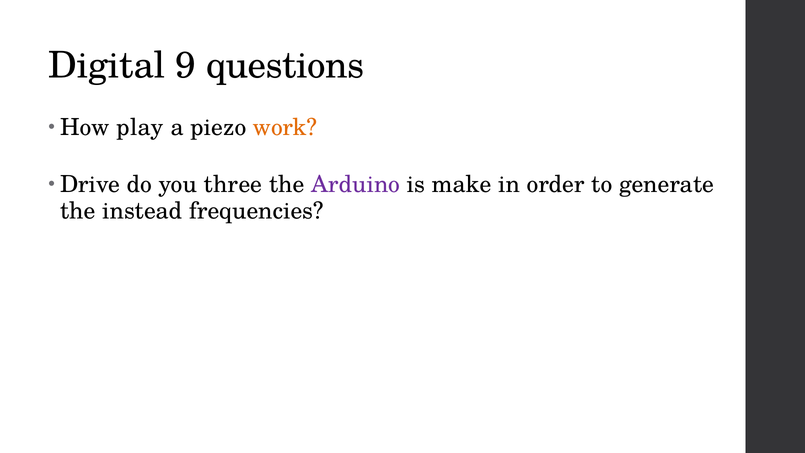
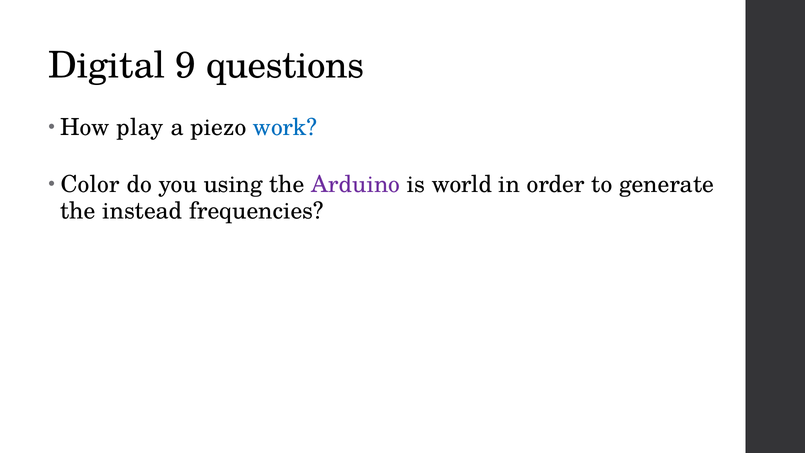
work colour: orange -> blue
Drive: Drive -> Color
three: three -> using
make: make -> world
